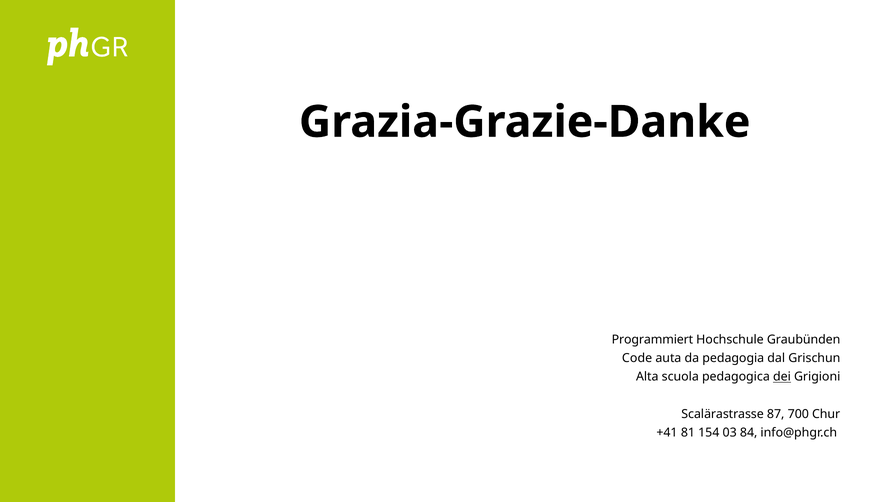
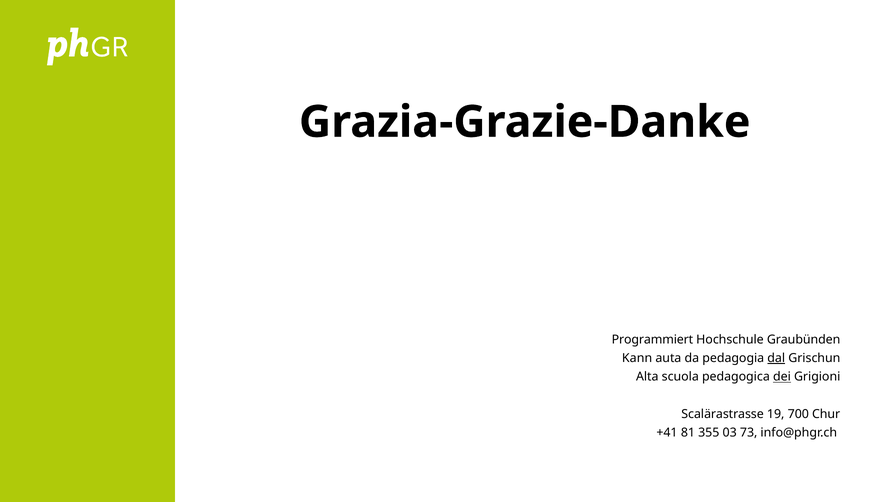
Code: Code -> Kann
dal underline: none -> present
87: 87 -> 19
154: 154 -> 355
84: 84 -> 73
